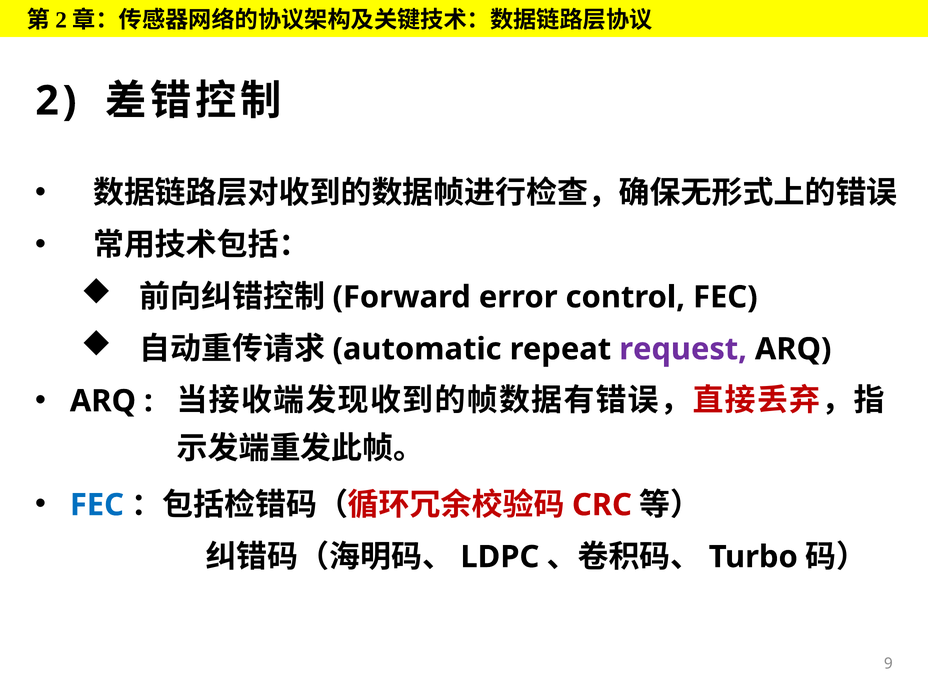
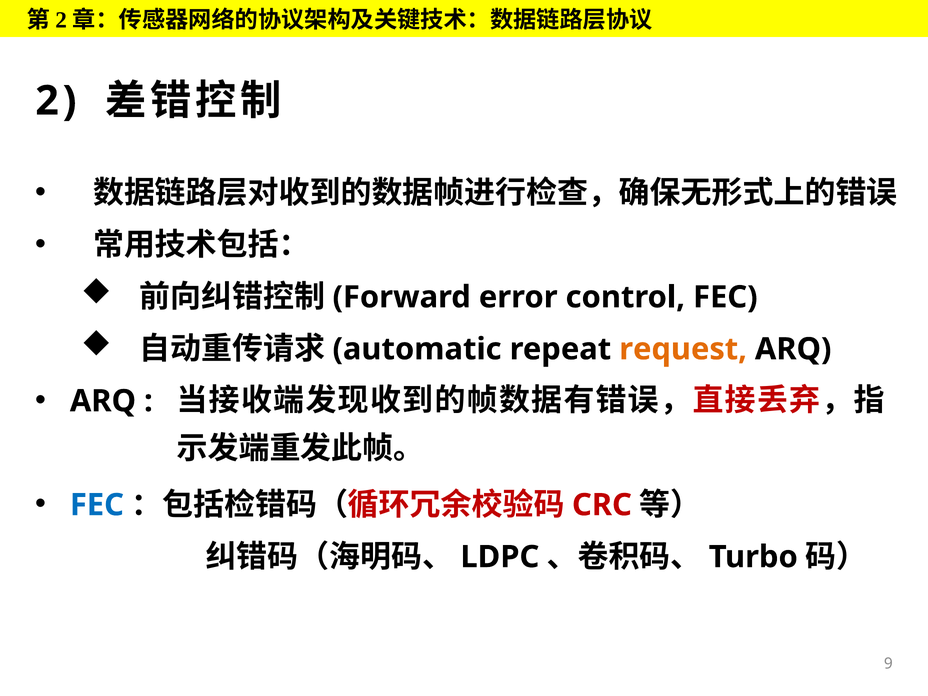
request colour: purple -> orange
